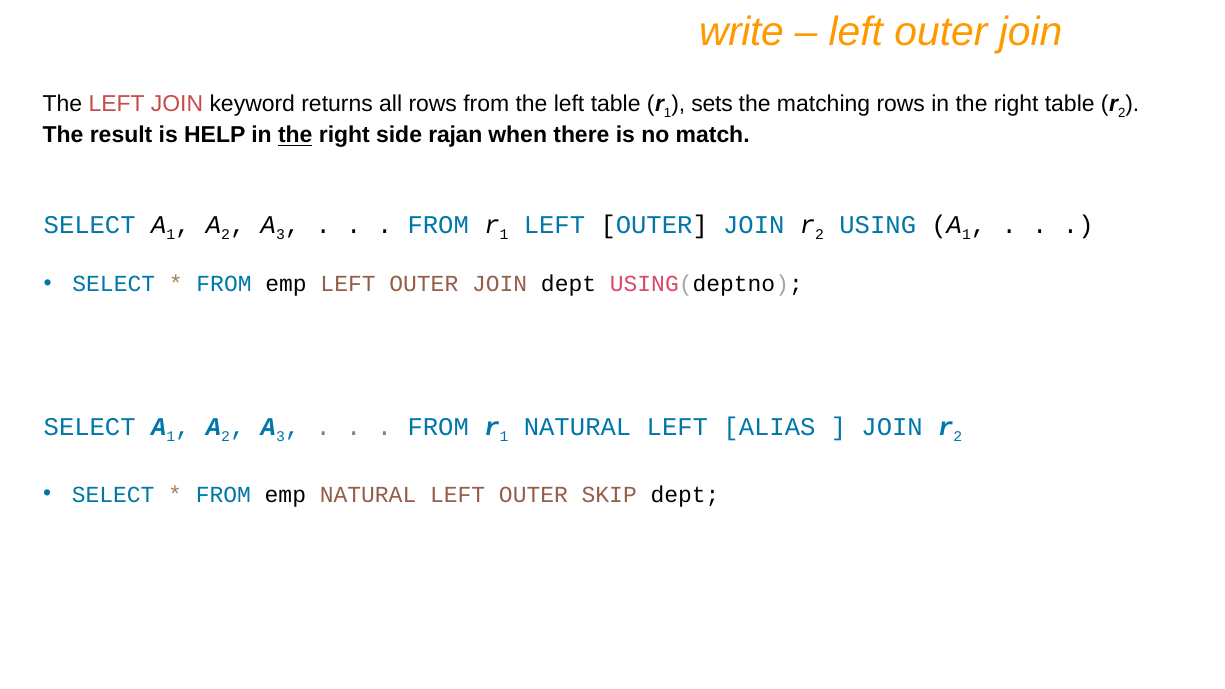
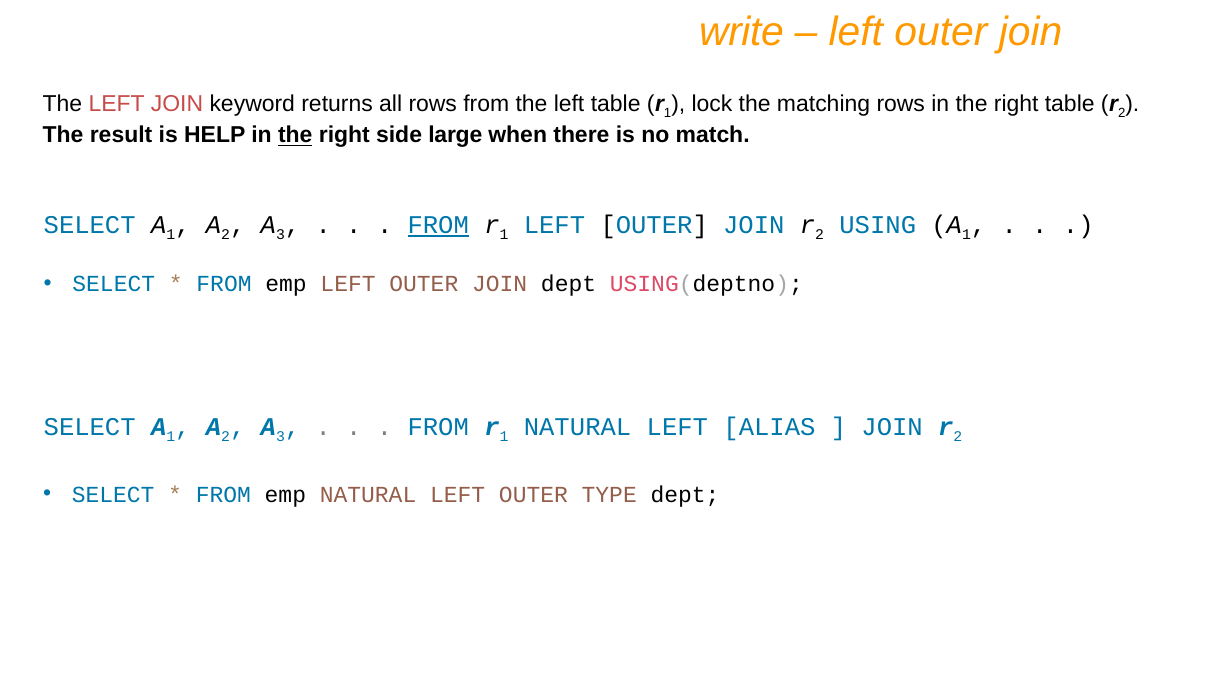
sets: sets -> lock
rajan: rajan -> large
FROM at (438, 225) underline: none -> present
SKIP: SKIP -> TYPE
